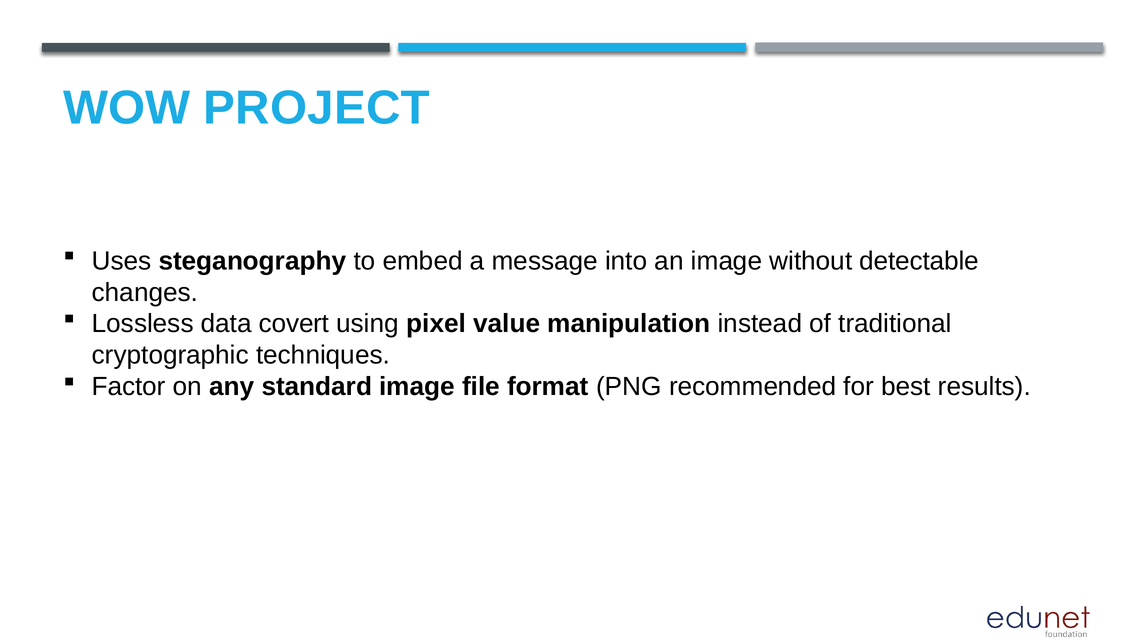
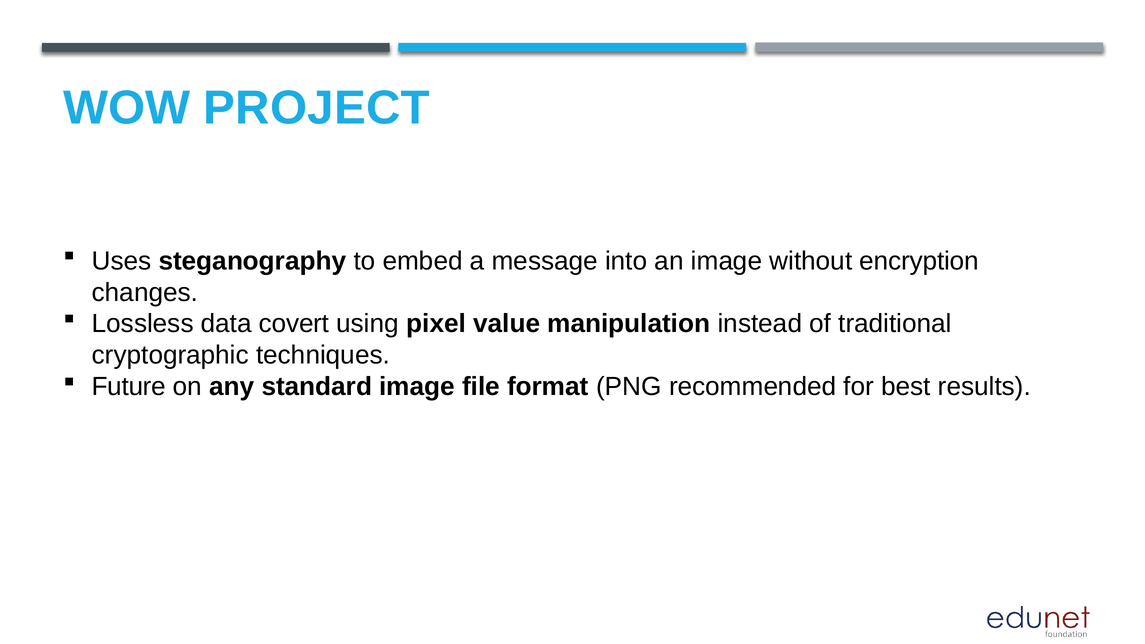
detectable: detectable -> encryption
Factor: Factor -> Future
